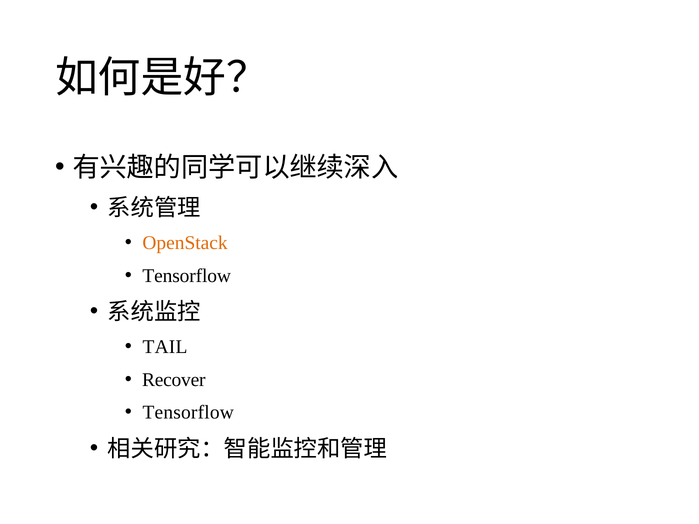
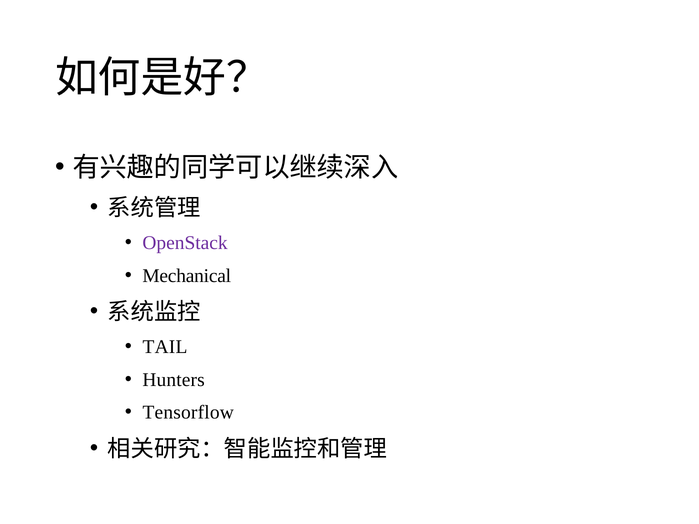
OpenStack colour: orange -> purple
Tensorflow at (187, 276): Tensorflow -> Mechanical
Recover: Recover -> Hunters
